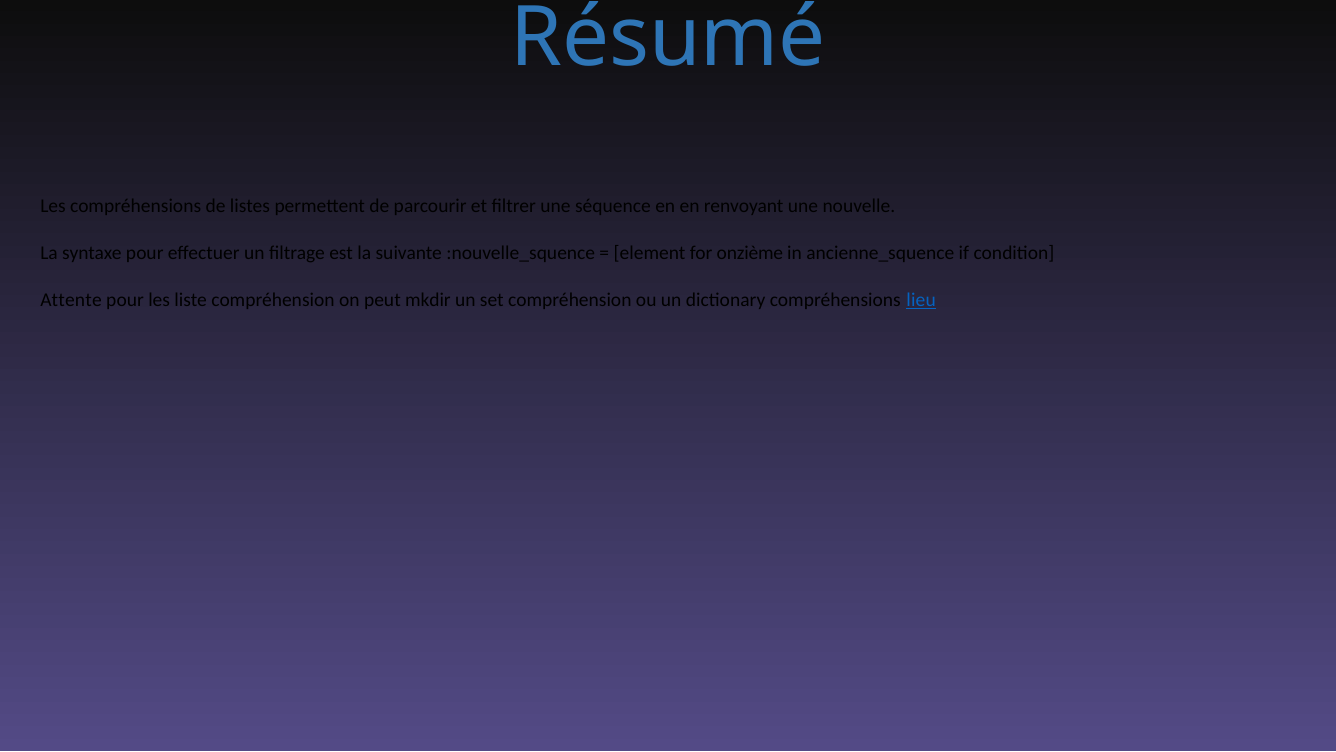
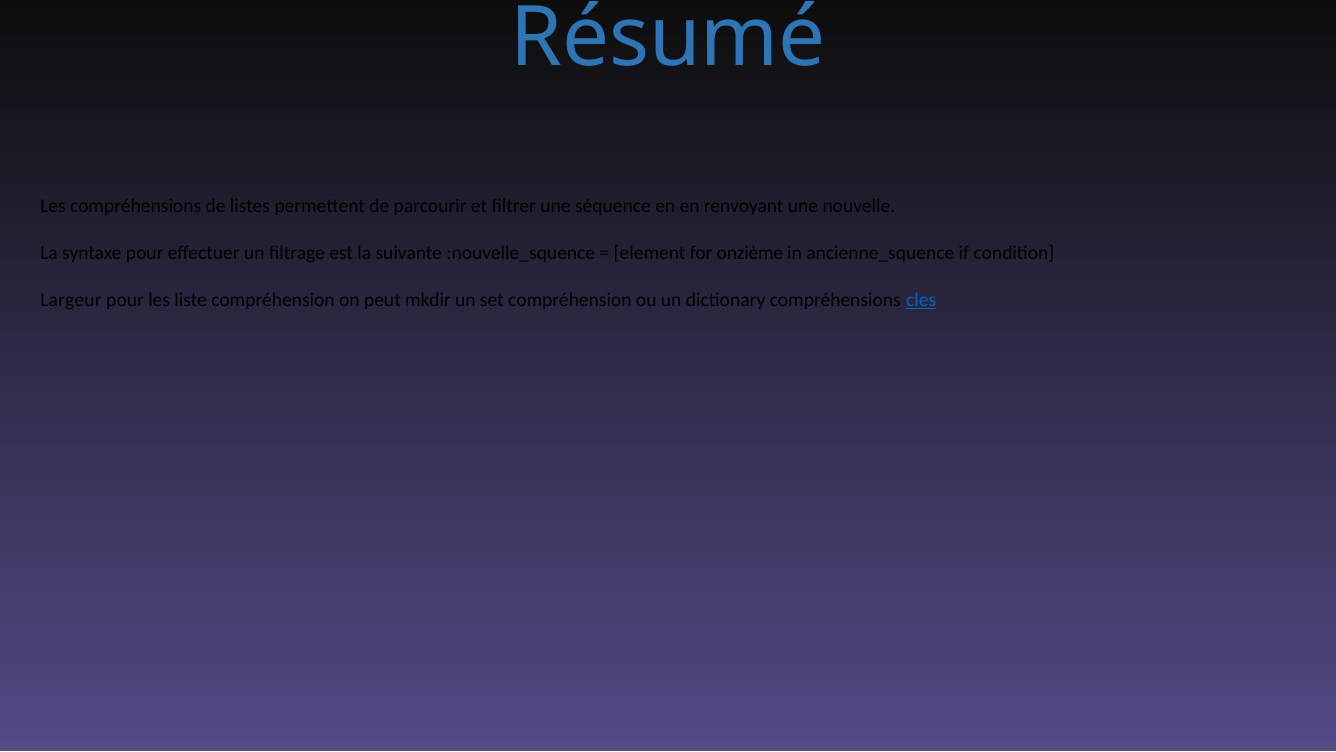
Attente: Attente -> Largeur
lieu: lieu -> cles
